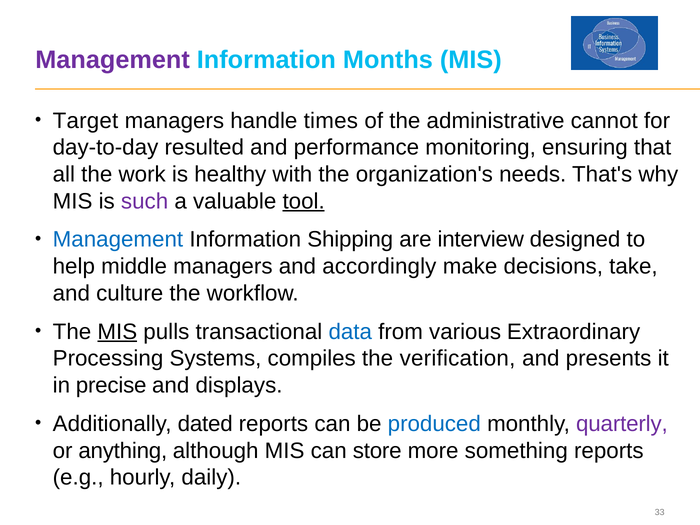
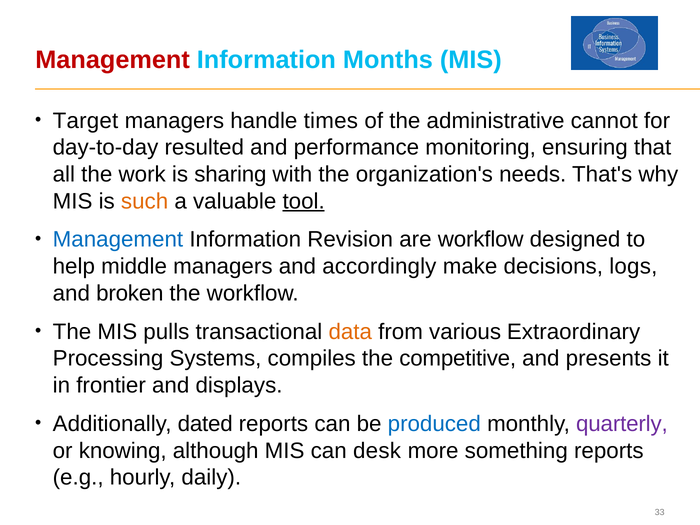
Management at (113, 60) colour: purple -> red
healthy: healthy -> sharing
such colour: purple -> orange
Shipping: Shipping -> Revision
are interview: interview -> workflow
take: take -> logs
culture: culture -> broken
MIS at (117, 332) underline: present -> none
data colour: blue -> orange
verification: verification -> competitive
precise: precise -> frontier
anything: anything -> knowing
store: store -> desk
